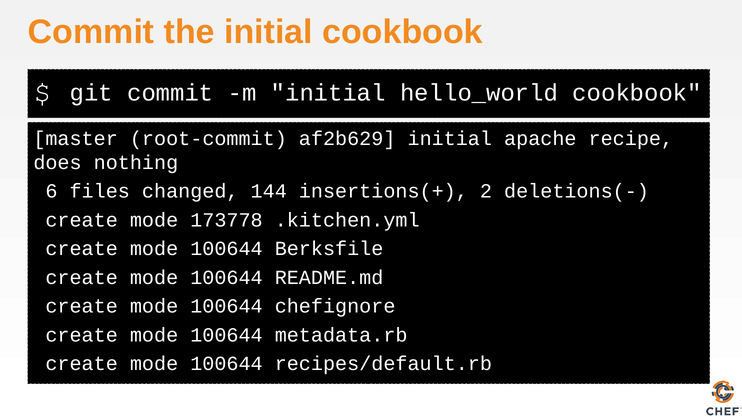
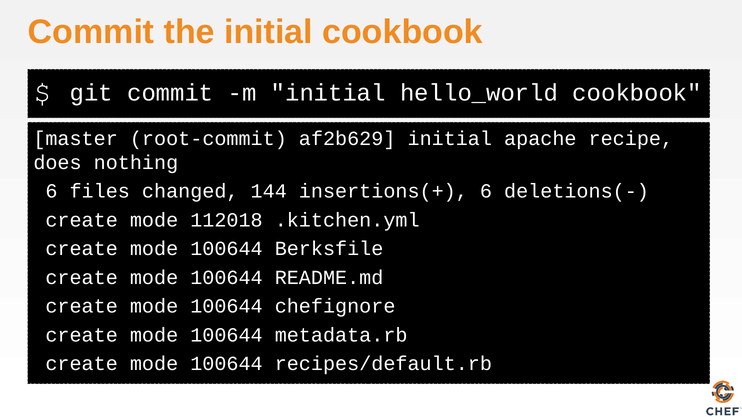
insertions(+ 2: 2 -> 6
173778: 173778 -> 112018
